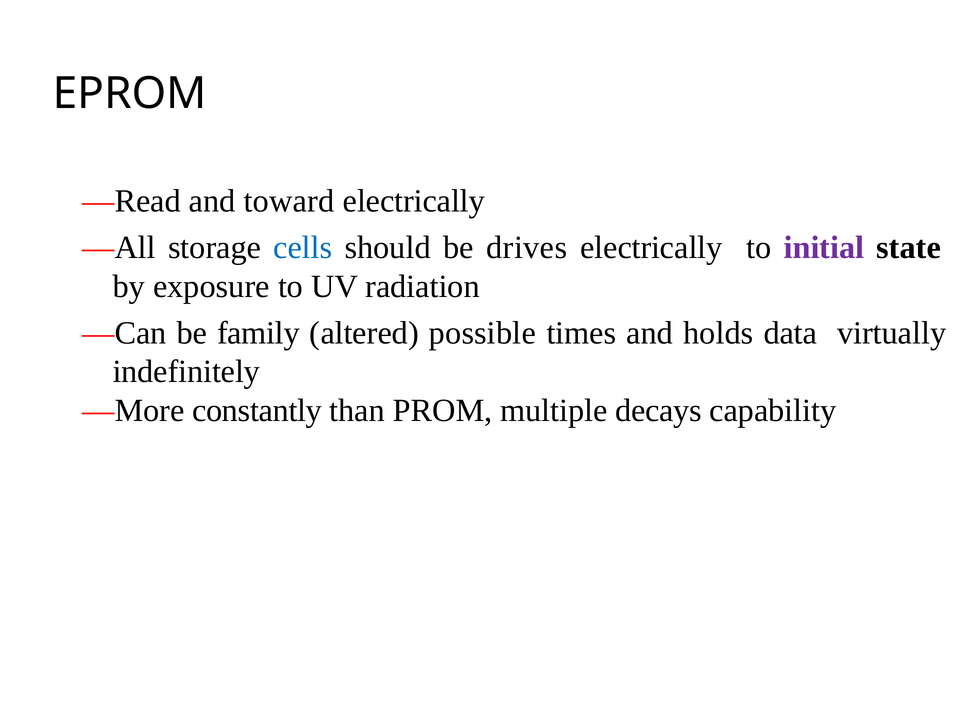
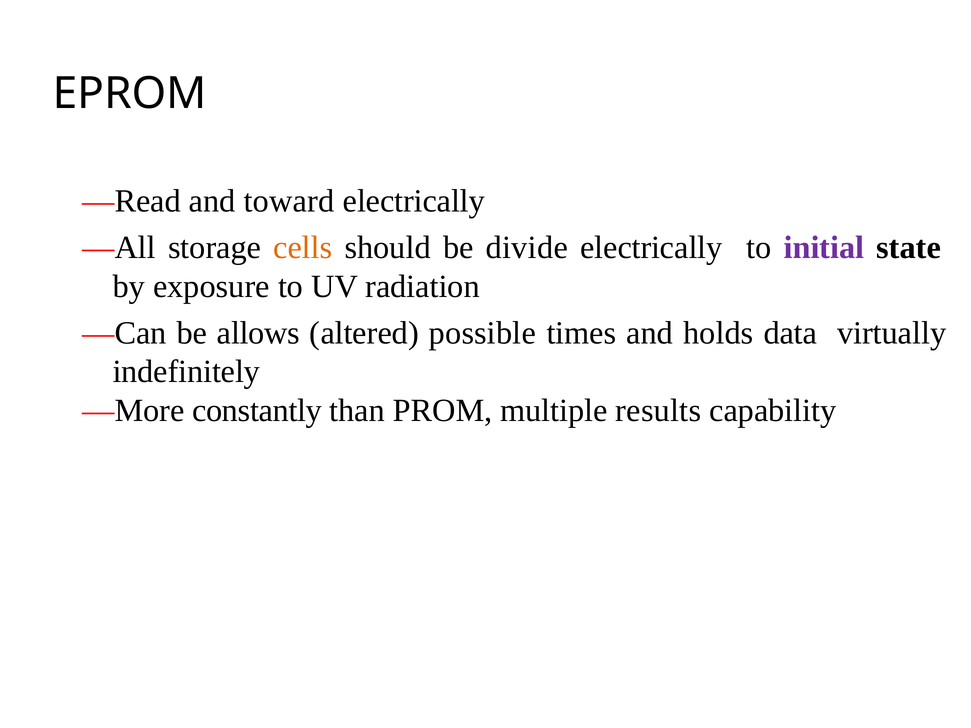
cells colour: blue -> orange
drives: drives -> divide
family: family -> allows
decays: decays -> results
